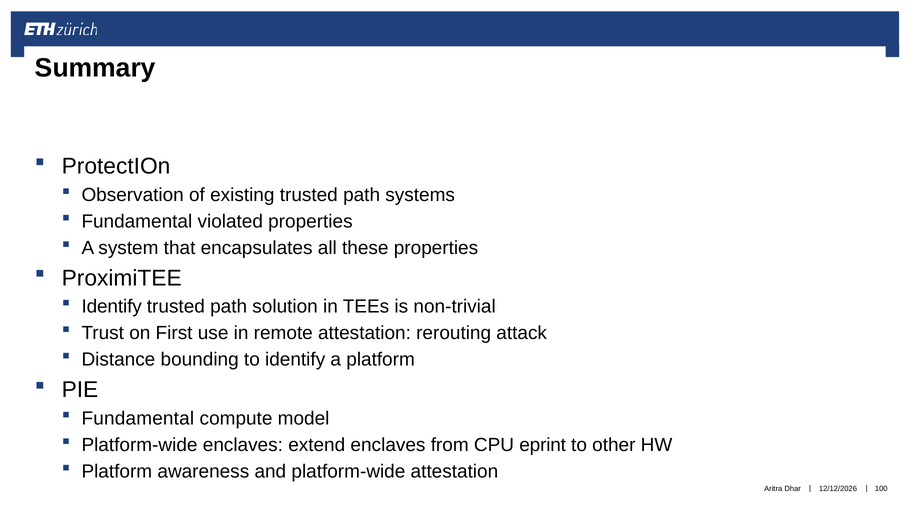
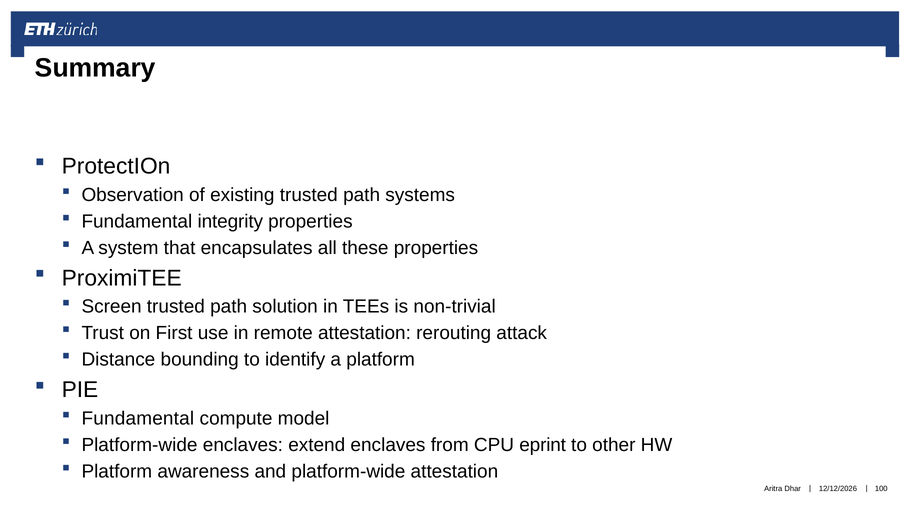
violated: violated -> integrity
Identify at (112, 307): Identify -> Screen
